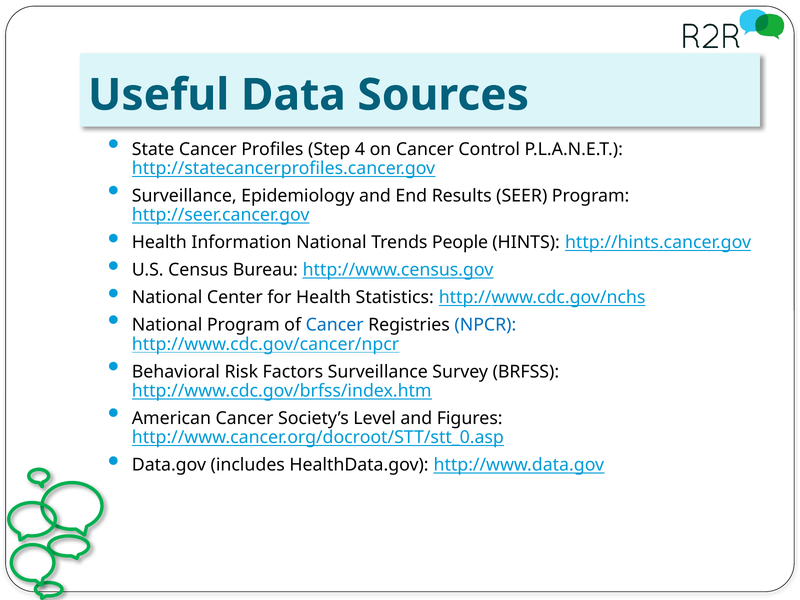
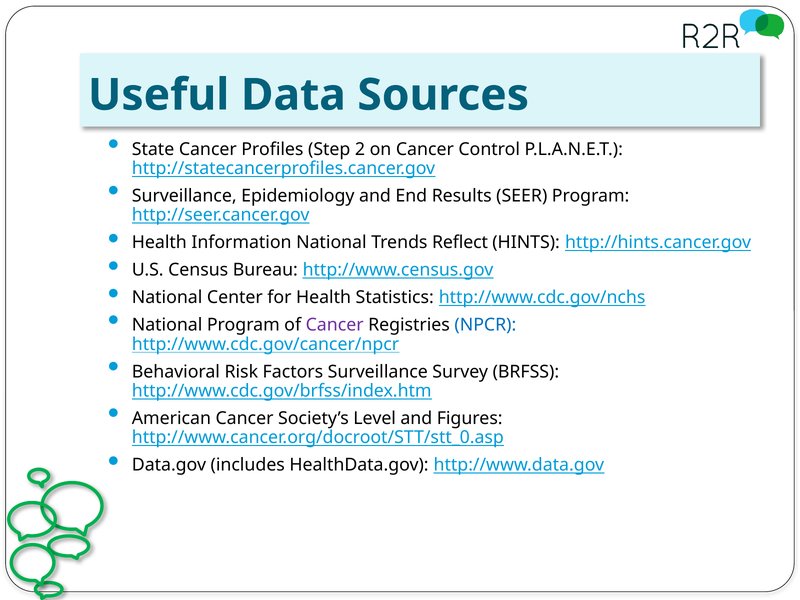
4: 4 -> 2
People: People -> Reflect
Cancer at (335, 325) colour: blue -> purple
